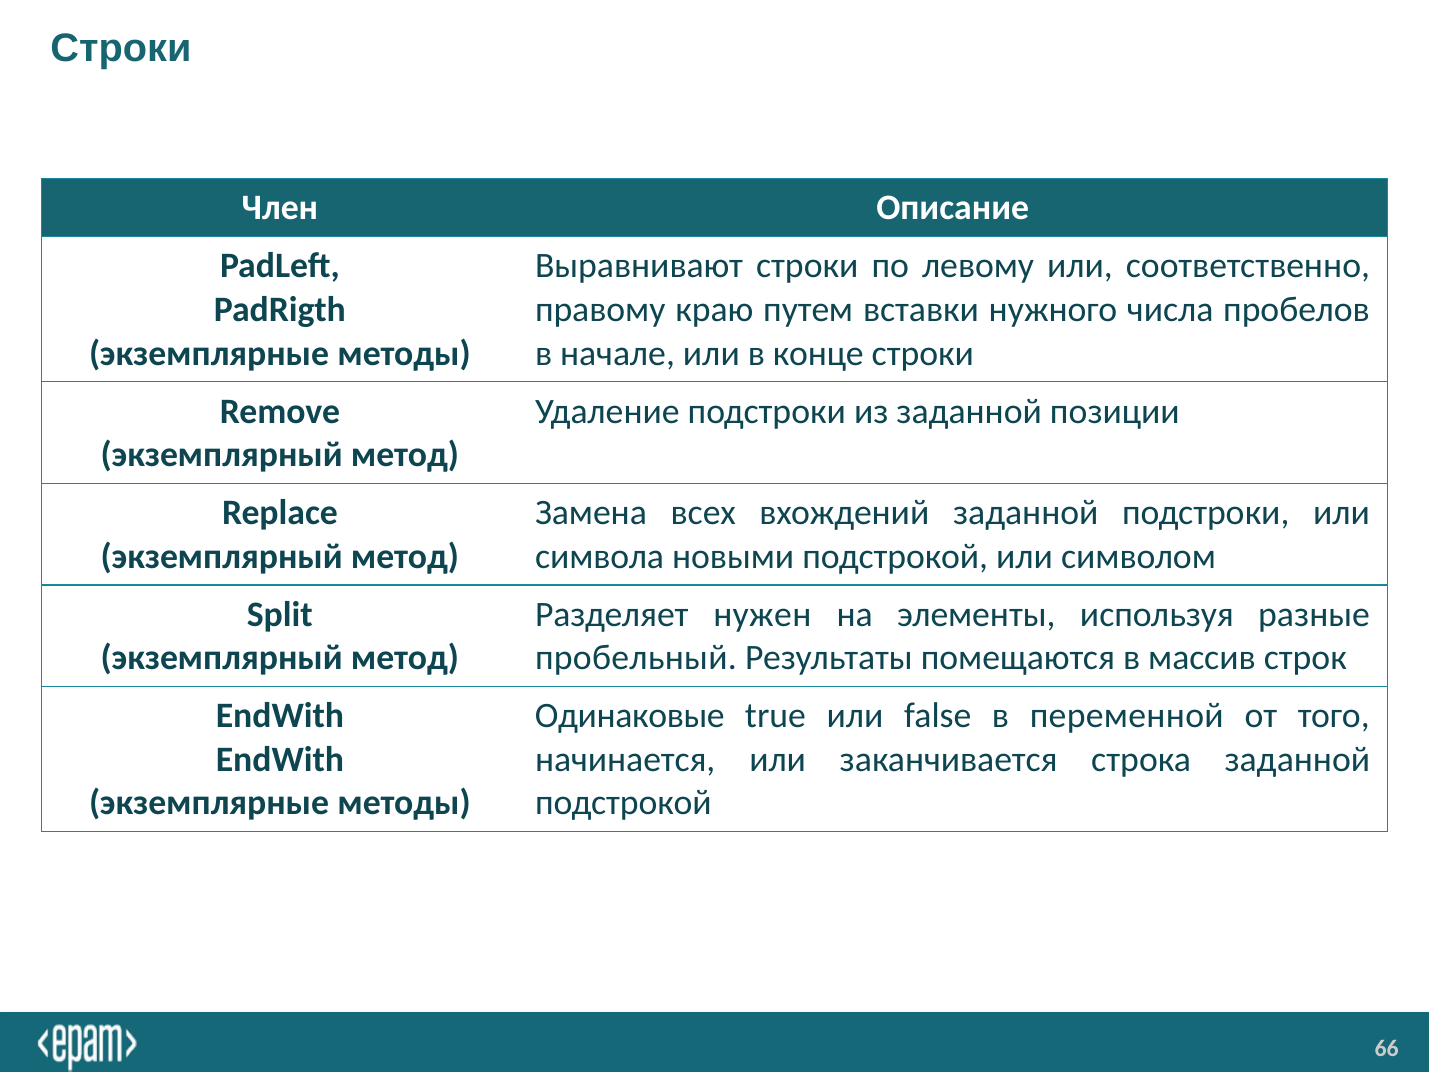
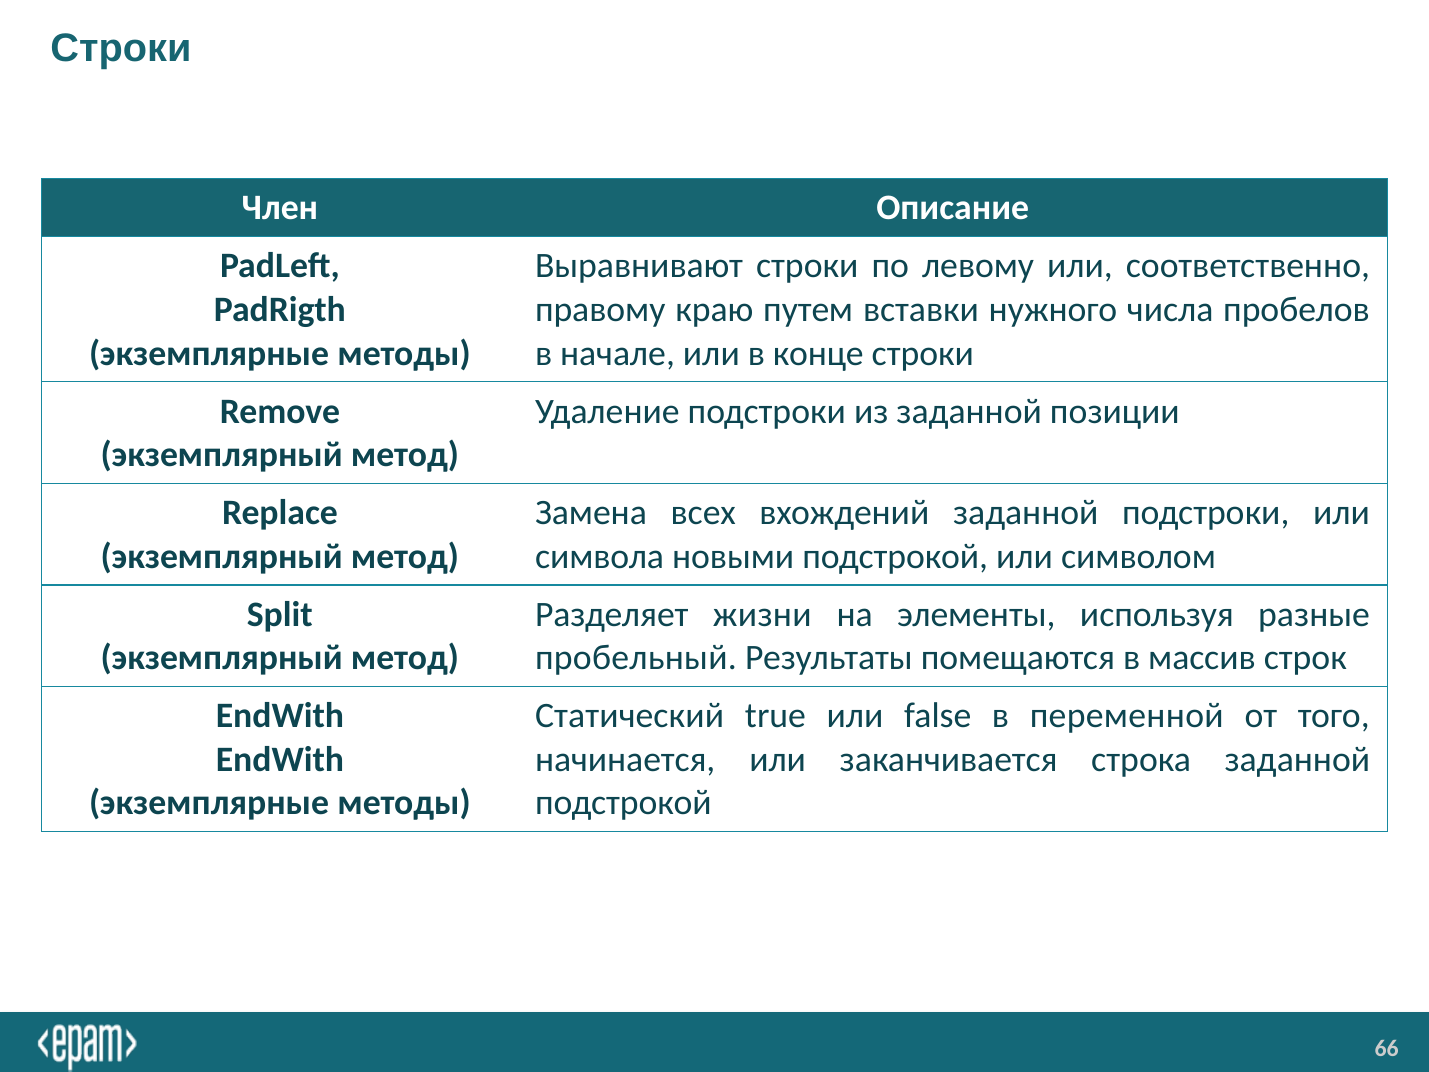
нужен: нужен -> жизни
Одинаковые: Одинаковые -> Статический
